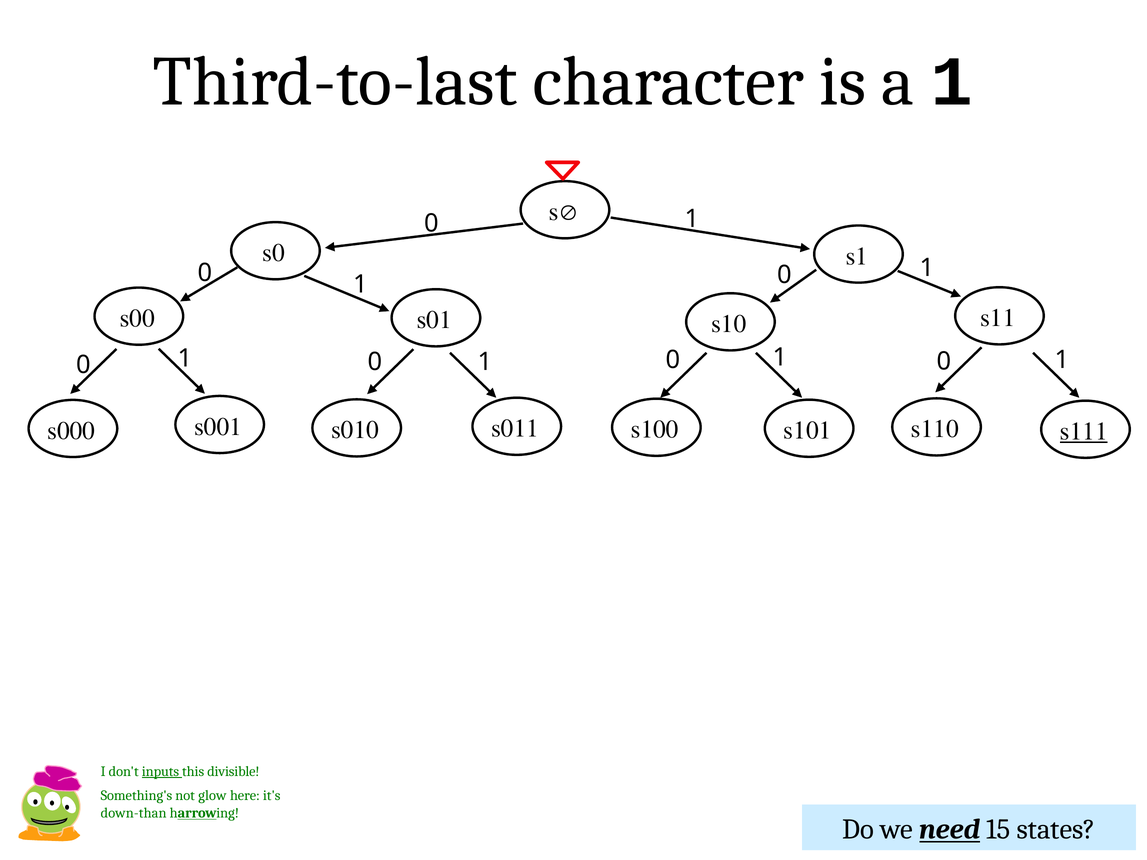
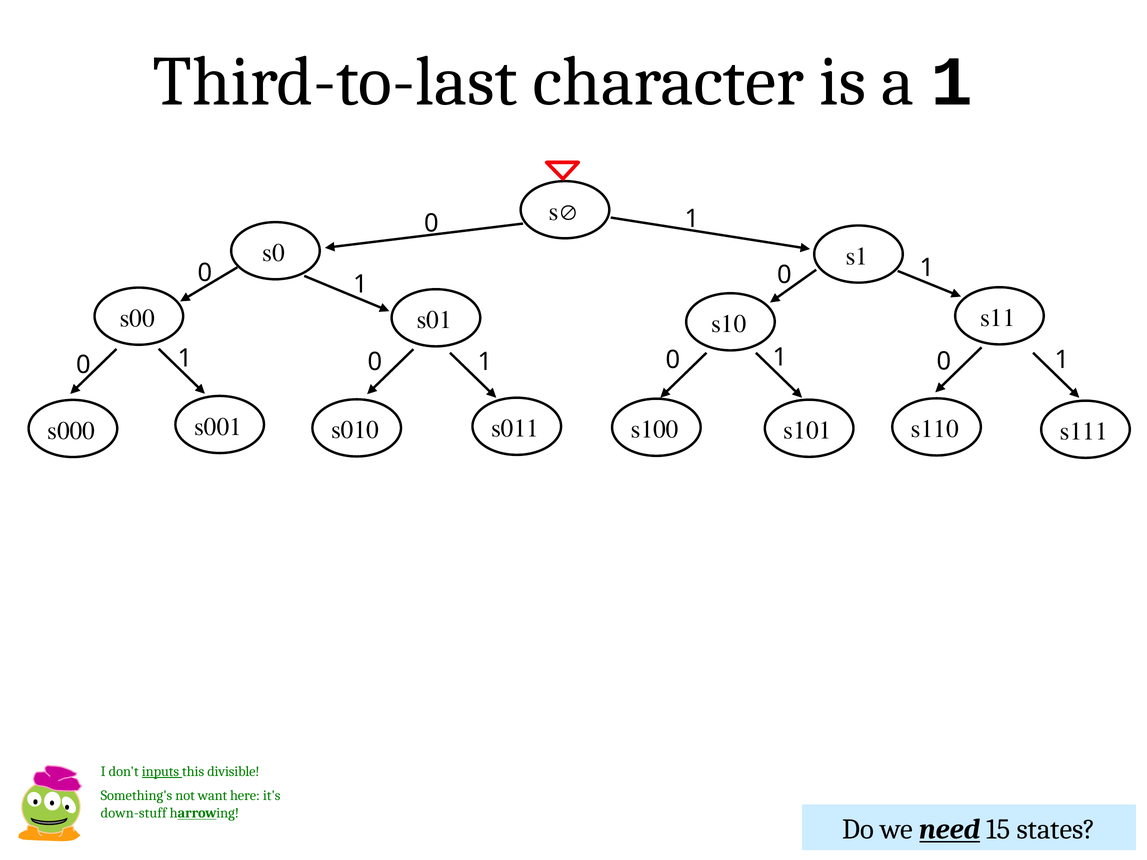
s111 underline: present -> none
glow: glow -> want
down-than: down-than -> down-stuff
